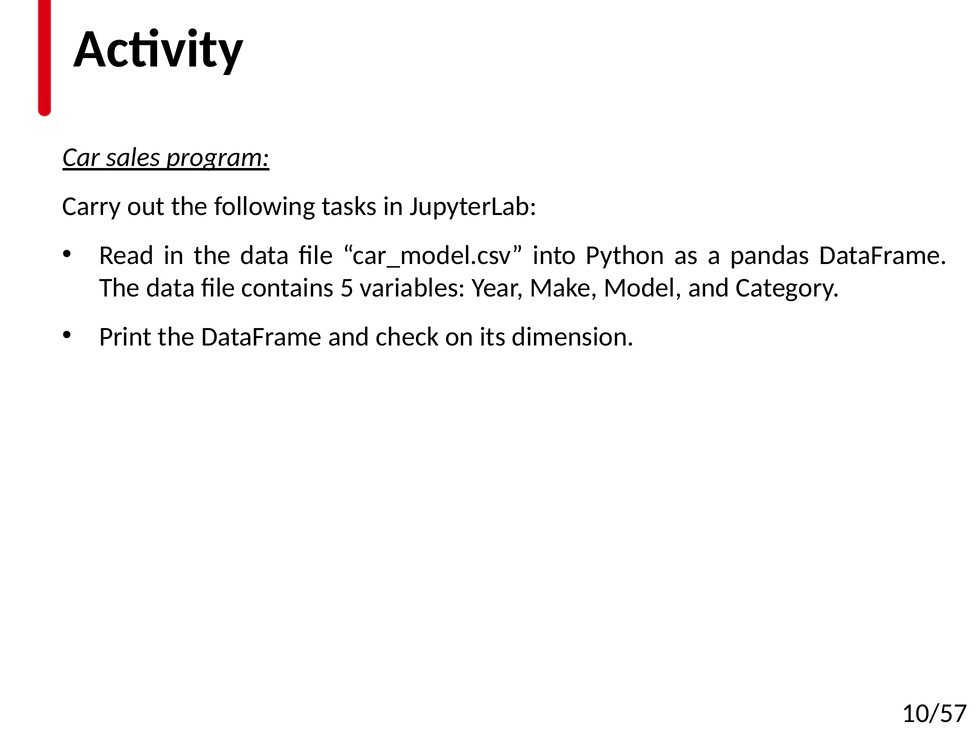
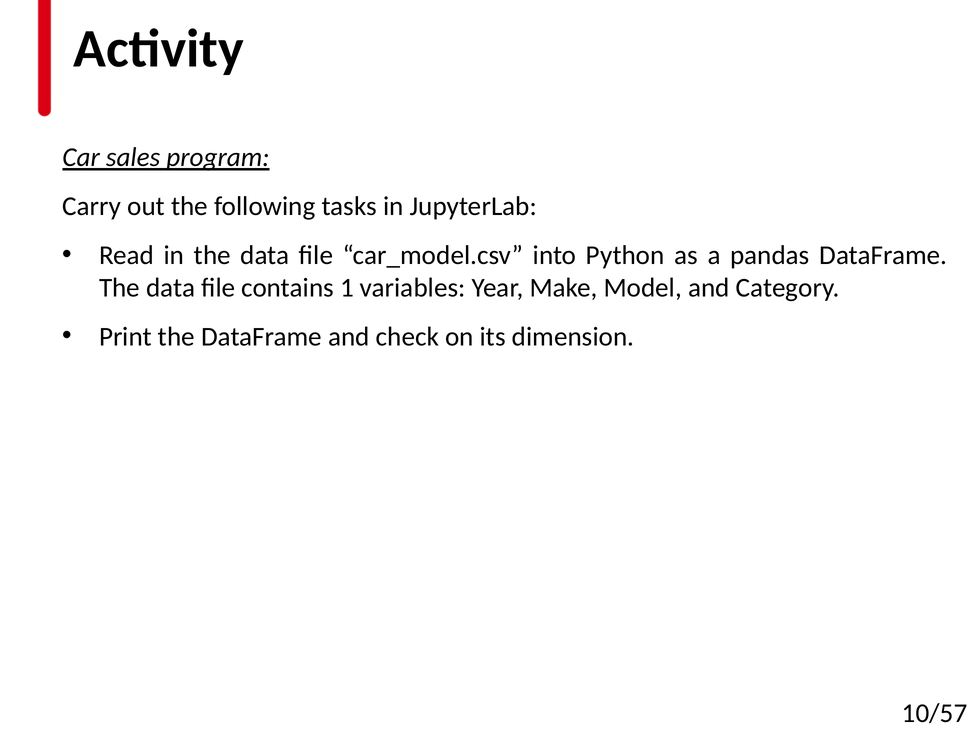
5: 5 -> 1
